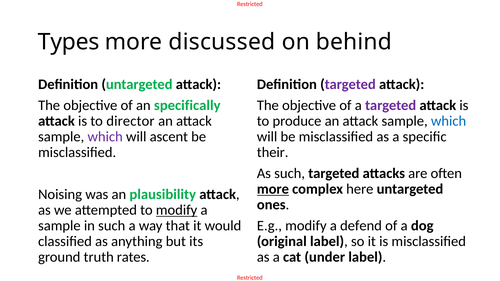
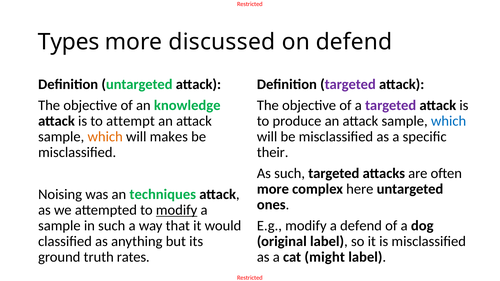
on behind: behind -> defend
specifically: specifically -> knowledge
director: director -> attempt
which at (105, 137) colour: purple -> orange
ascent: ascent -> makes
more at (273, 189) underline: present -> none
plausibility: plausibility -> techniques
under: under -> might
